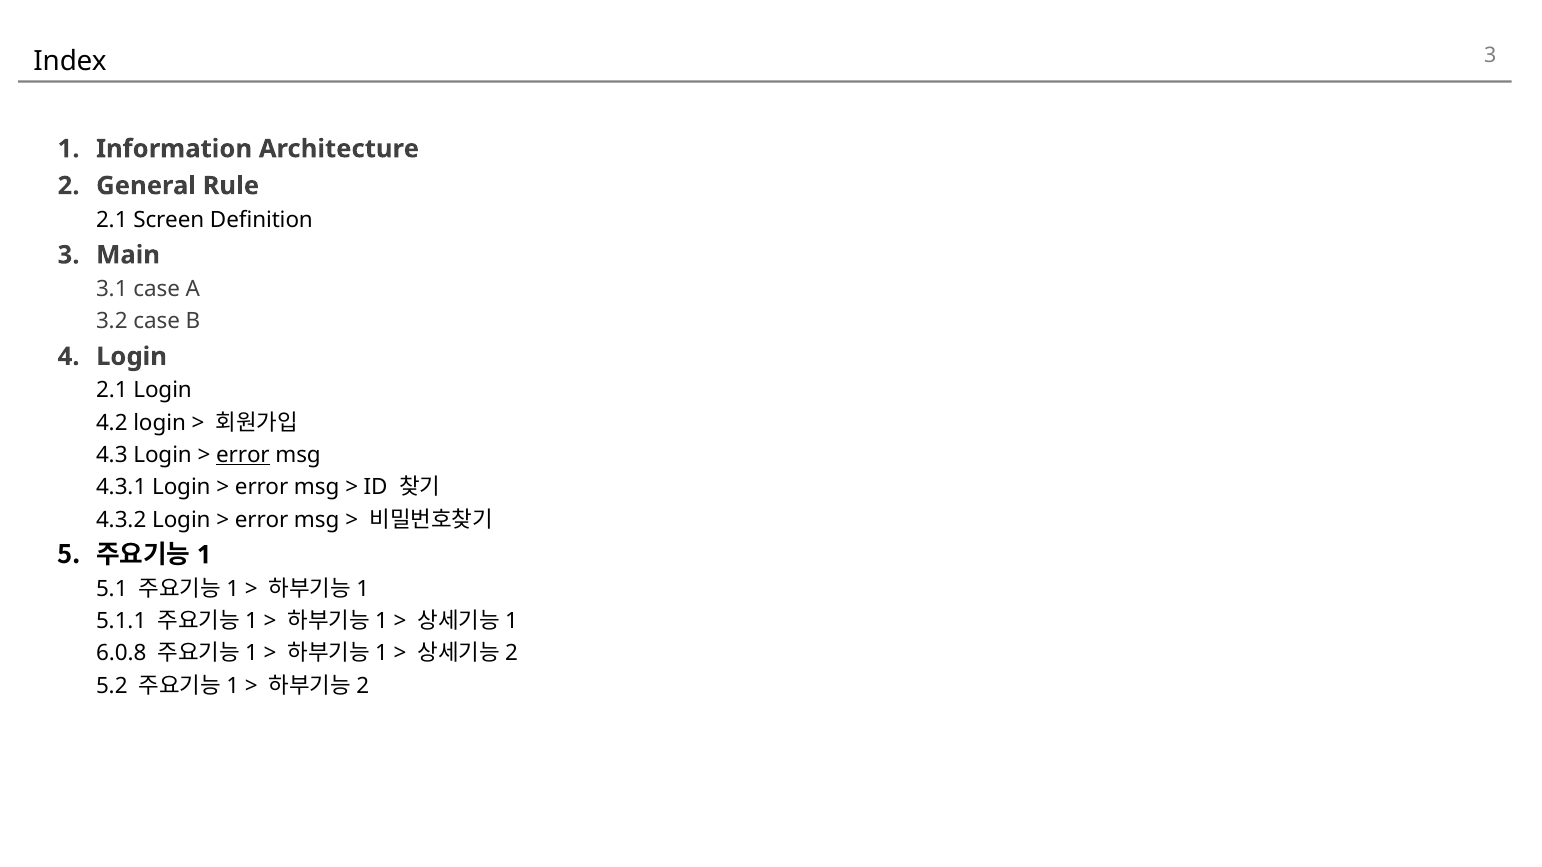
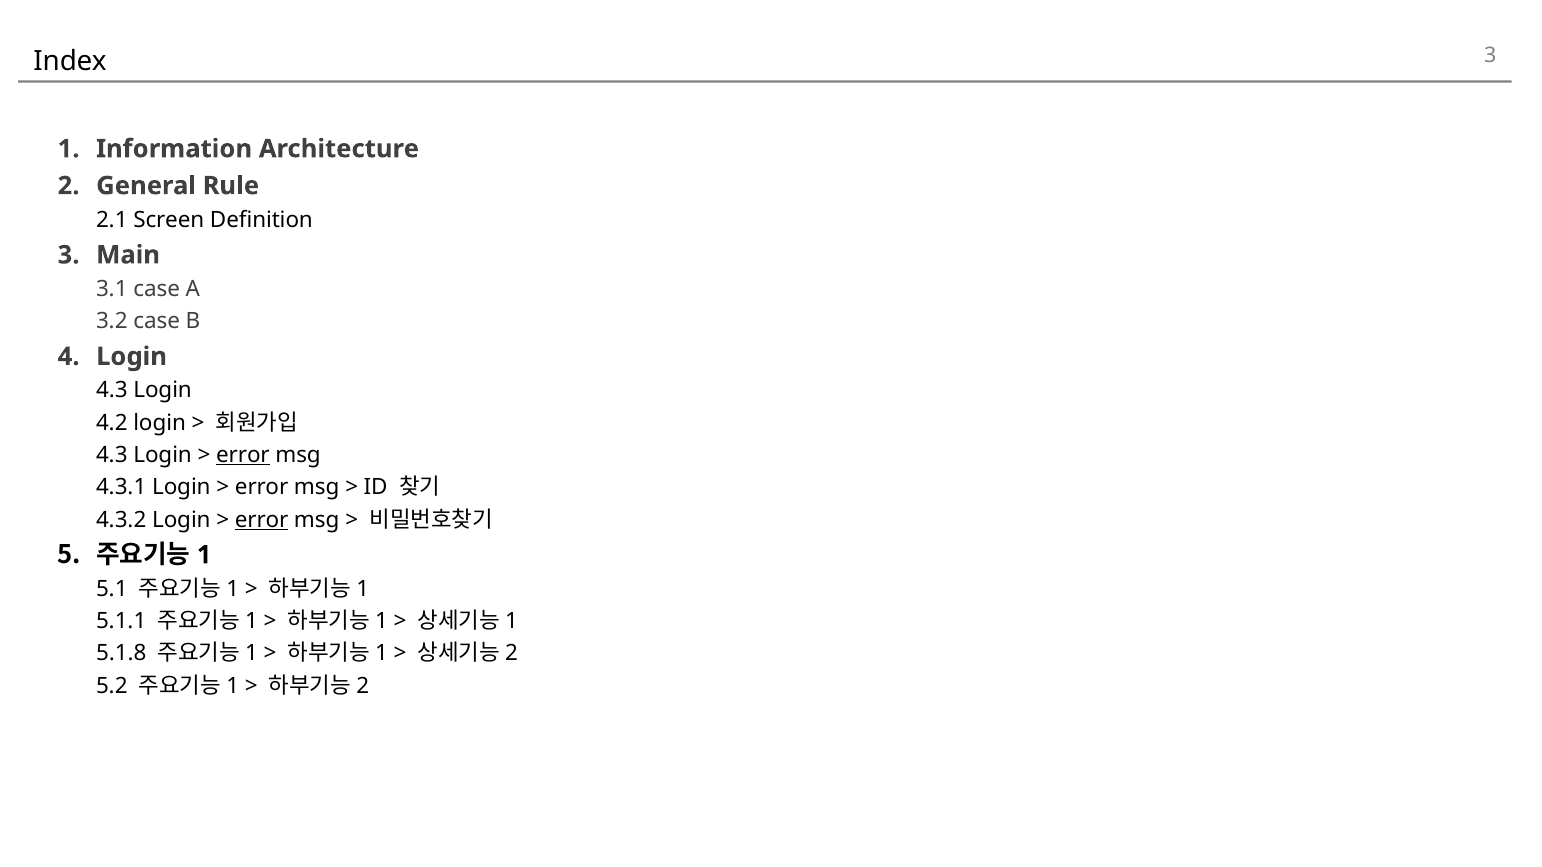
2.1 at (112, 391): 2.1 -> 4.3
error at (262, 520) underline: none -> present
6.0.8: 6.0.8 -> 5.1.8
